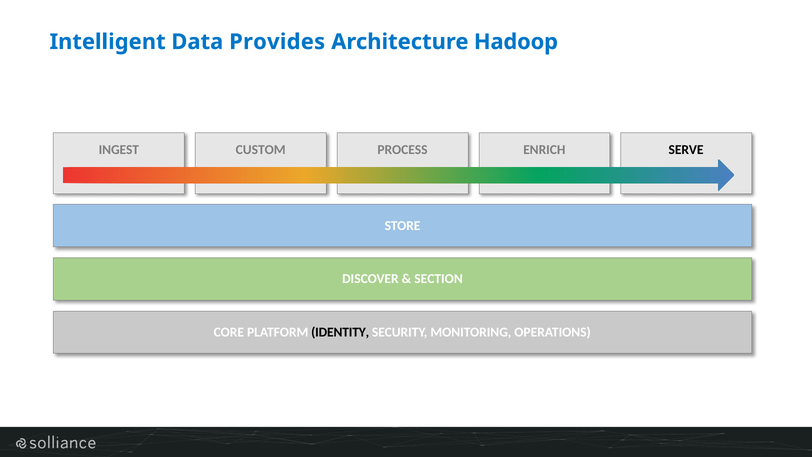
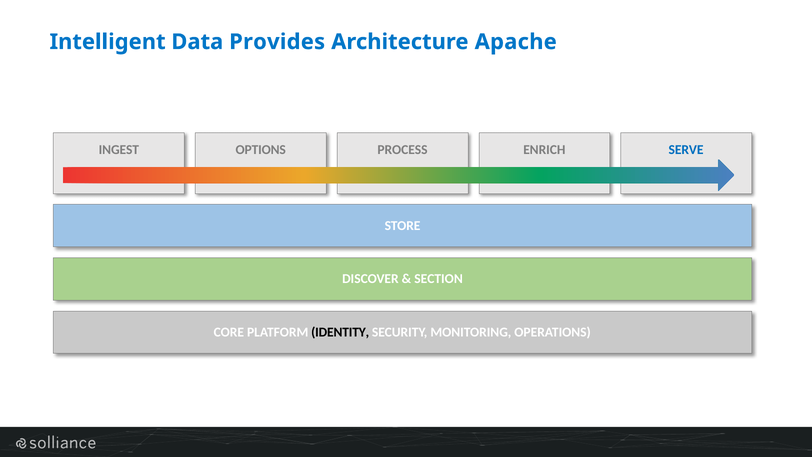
Hadoop: Hadoop -> Apache
CUSTOM: CUSTOM -> OPTIONS
SERVE colour: black -> blue
